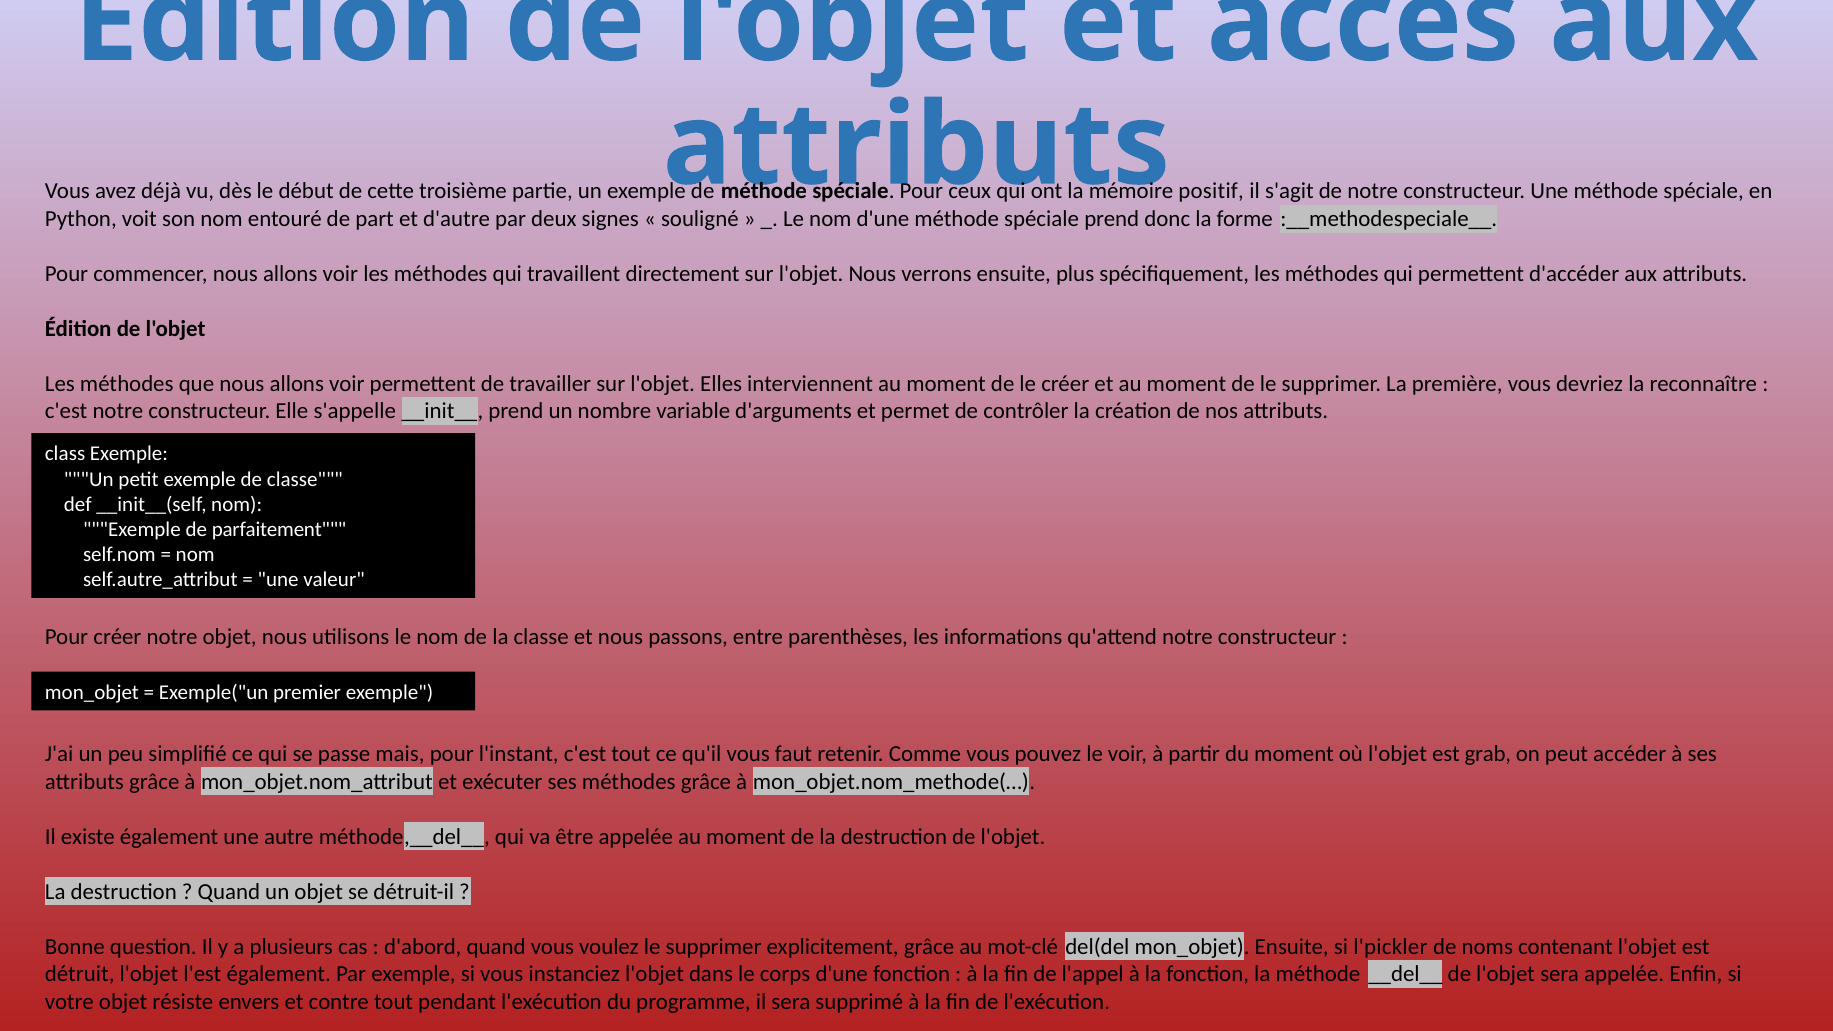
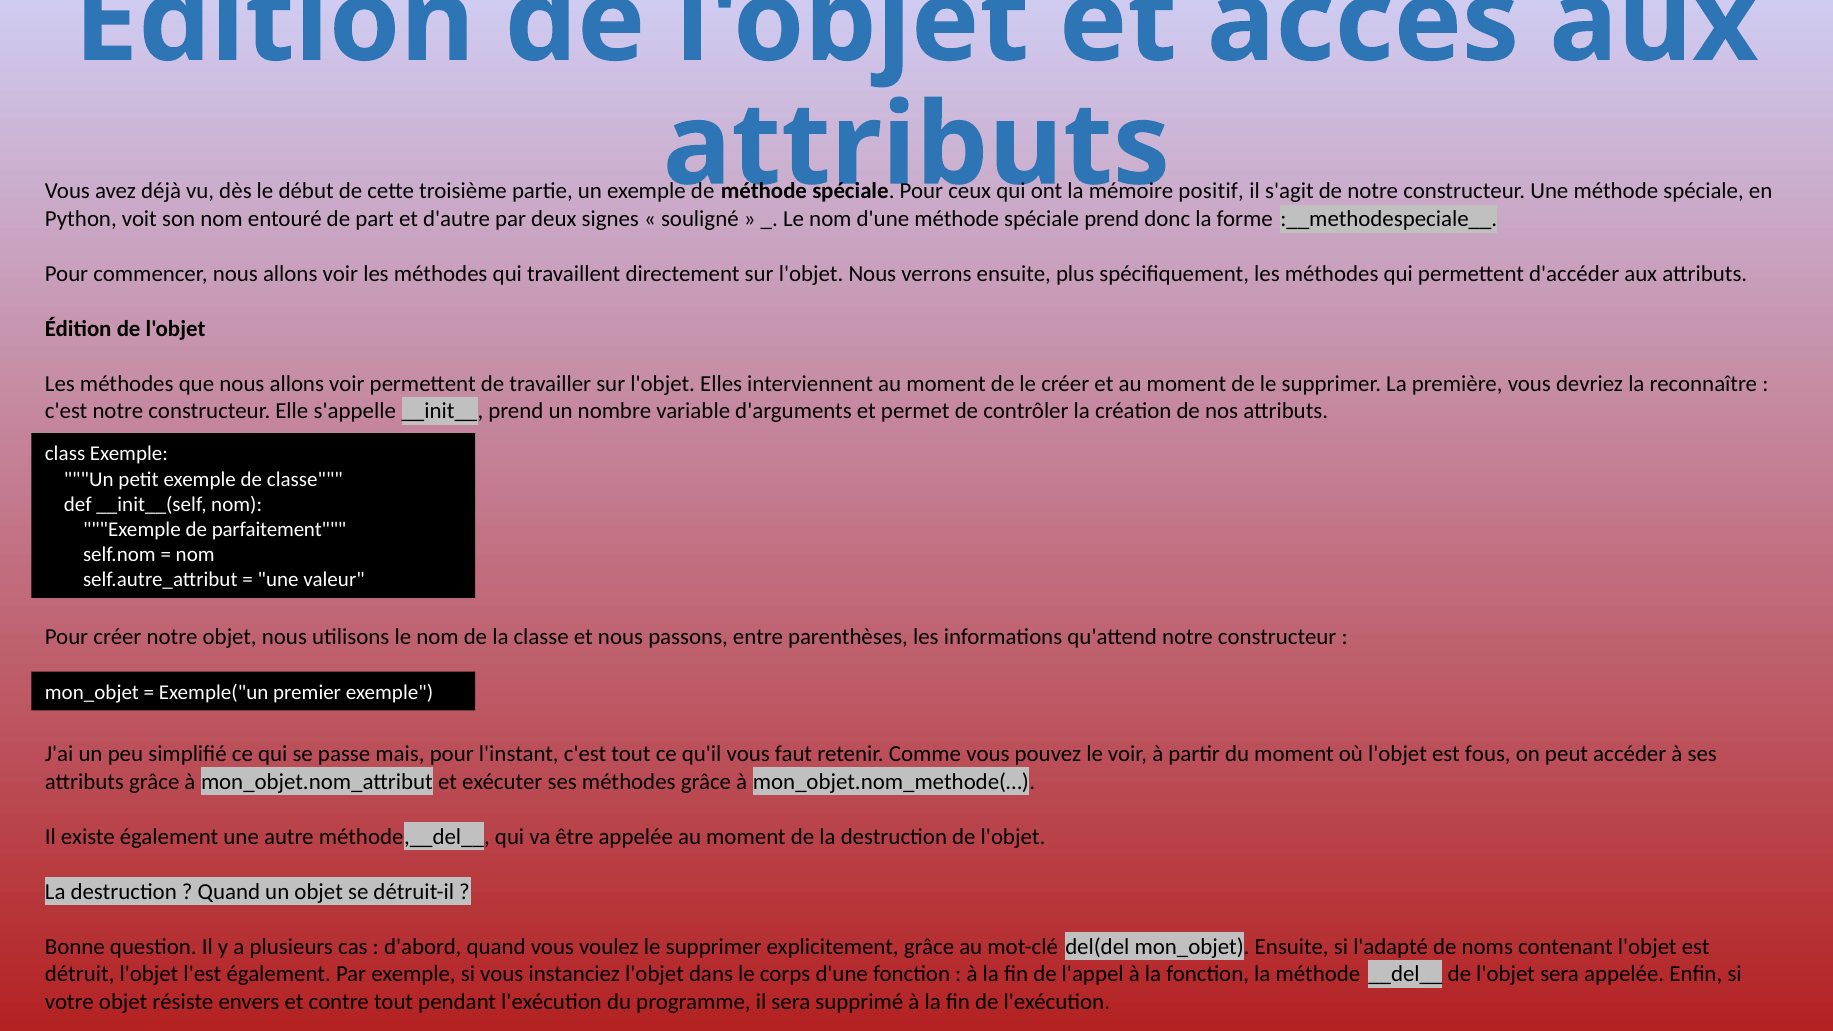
grab: grab -> fous
l'pickler: l'pickler -> l'adapté
